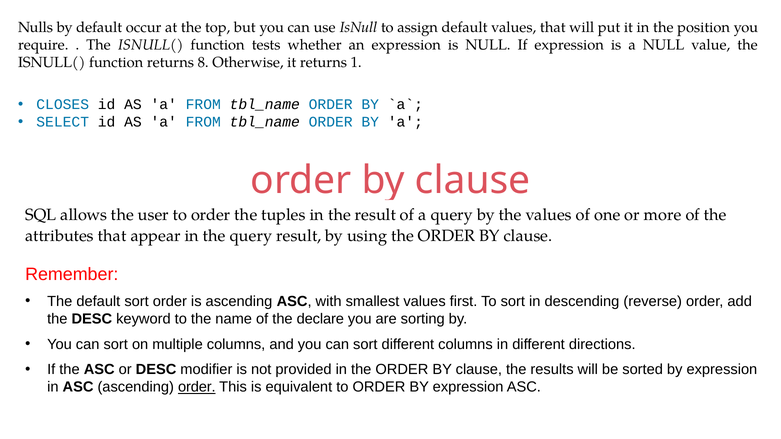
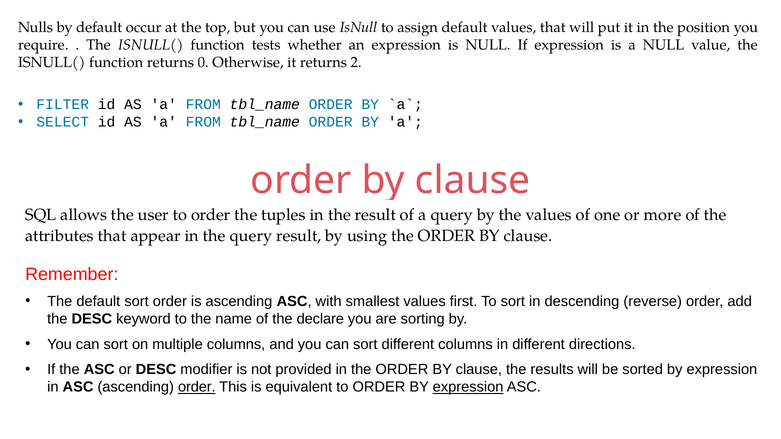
8: 8 -> 0
1: 1 -> 2
CLOSES: CLOSES -> FILTER
expression at (468, 387) underline: none -> present
